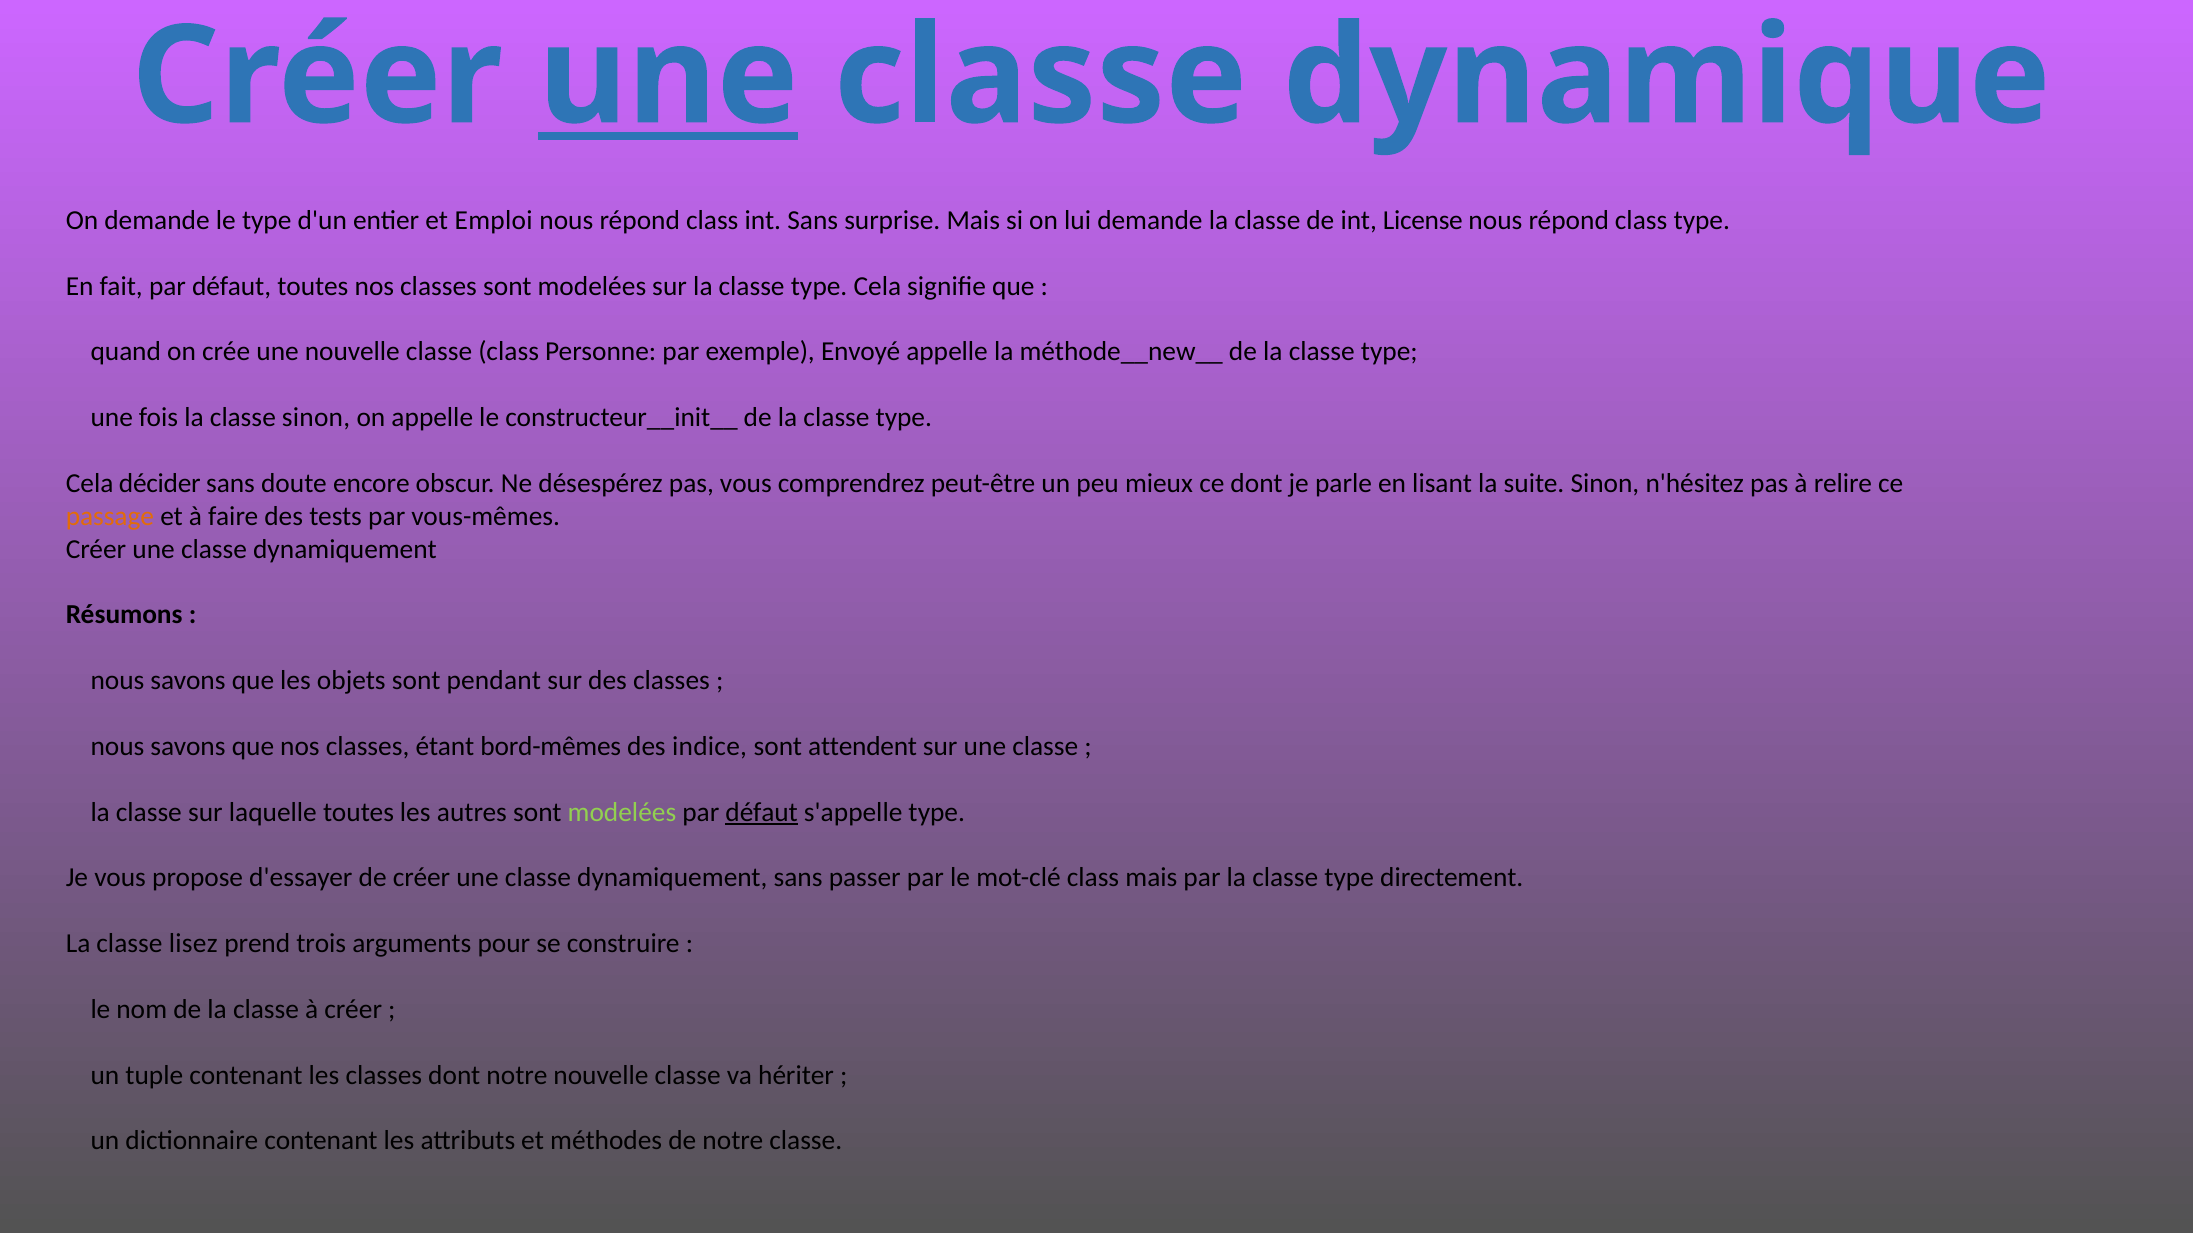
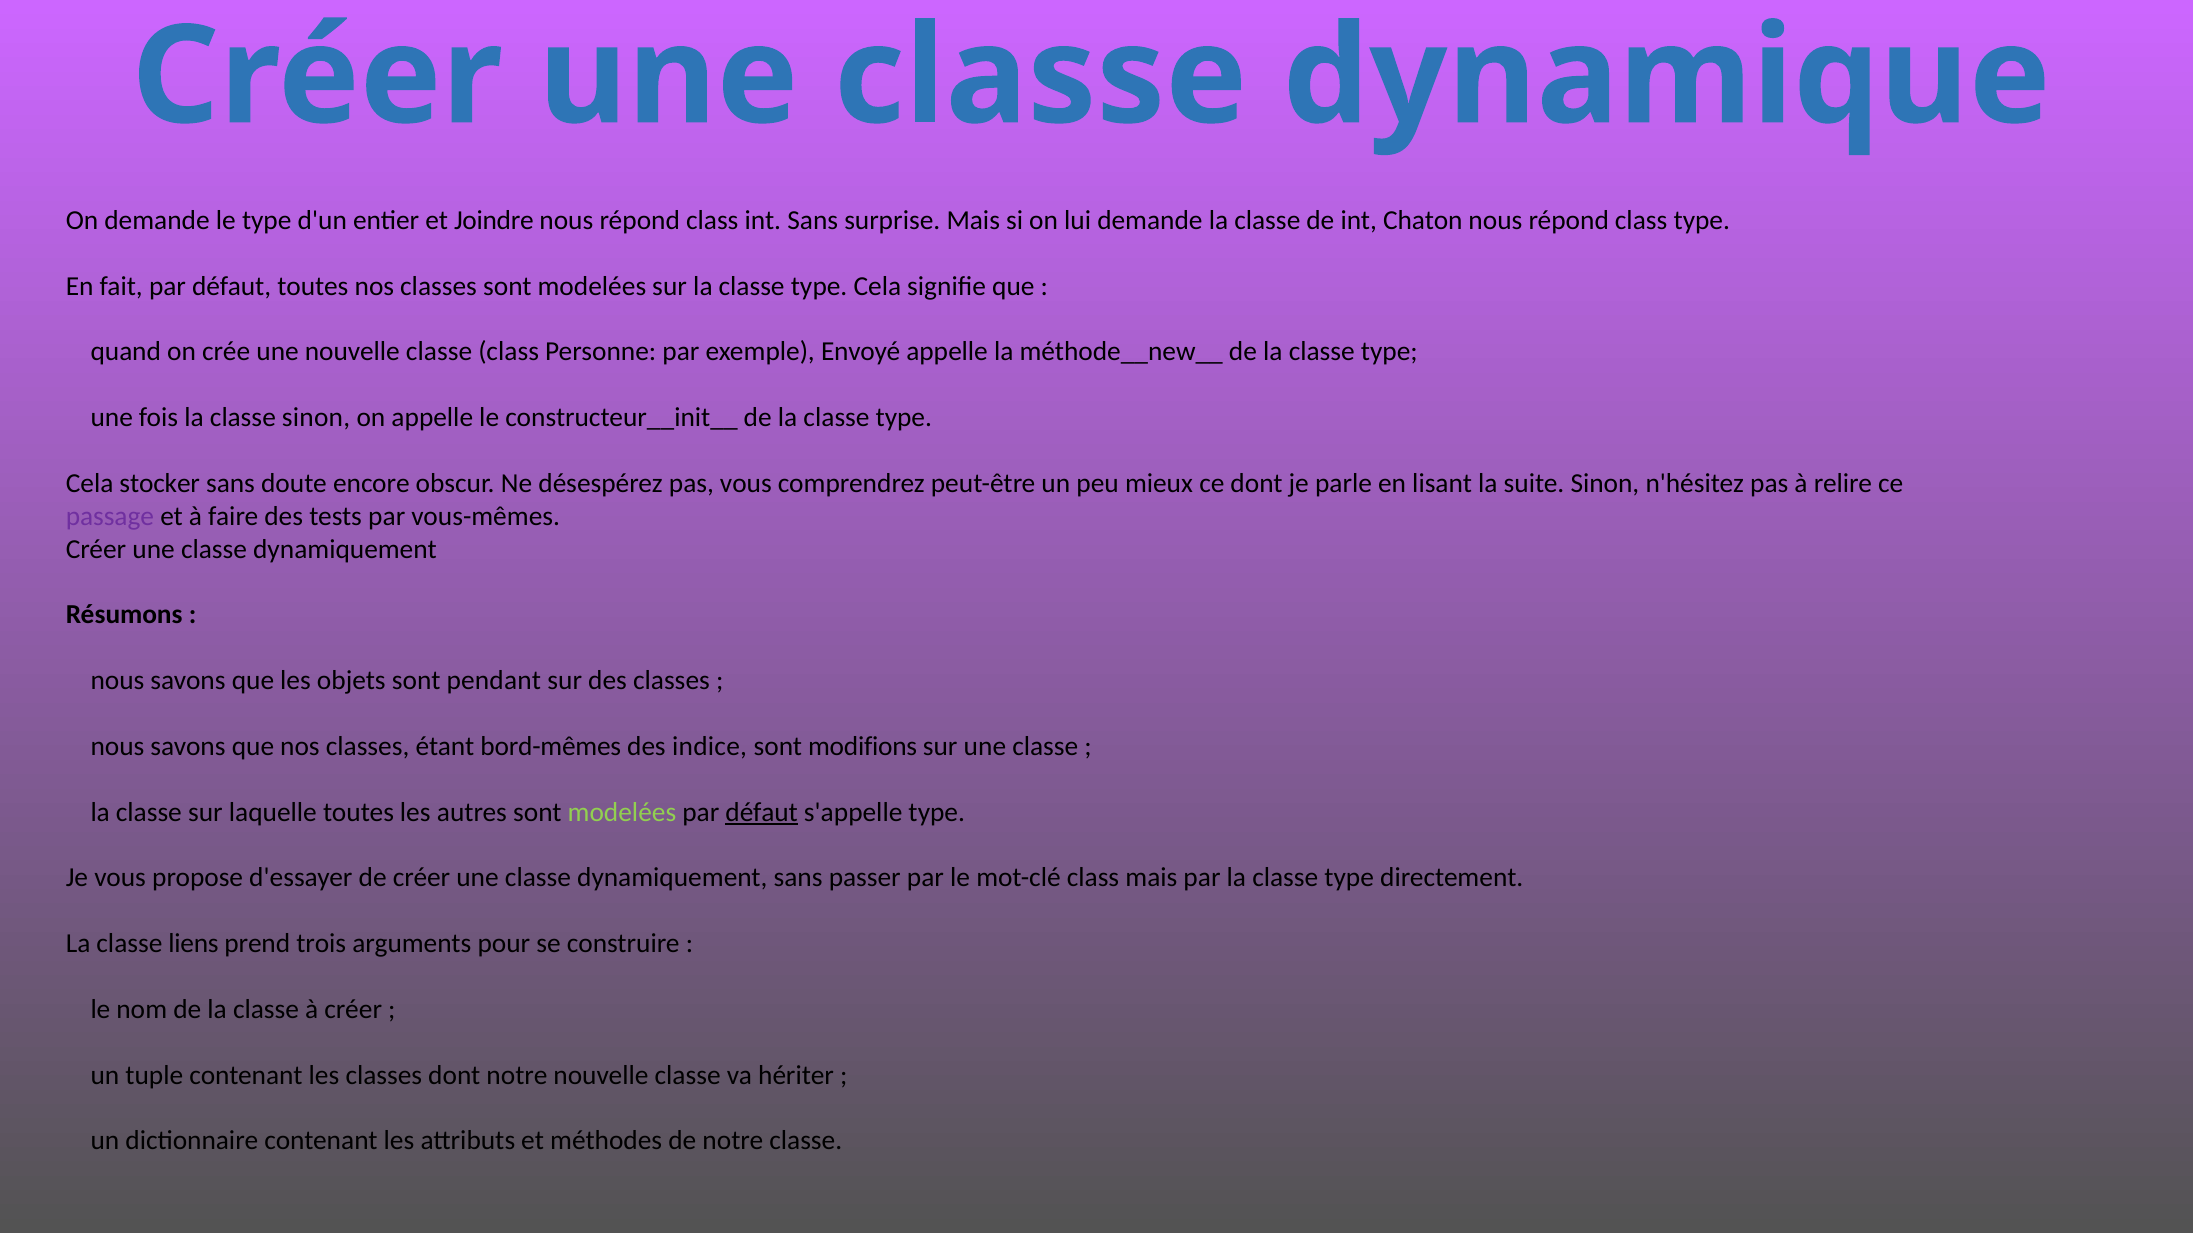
une at (668, 77) underline: present -> none
Emploi: Emploi -> Joindre
License: License -> Chaton
décider: décider -> stocker
passage colour: orange -> purple
attendent: attendent -> modifions
lisez: lisez -> liens
